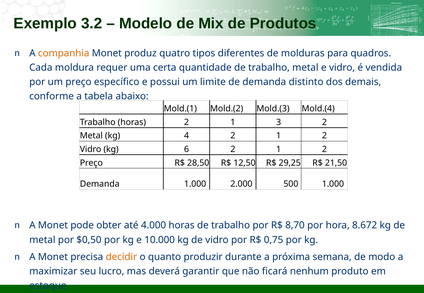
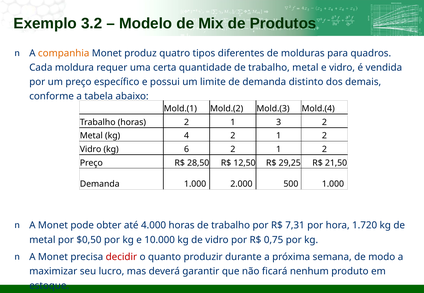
8,70: 8,70 -> 7,31
8.672: 8.672 -> 1.720
decidir colour: orange -> red
